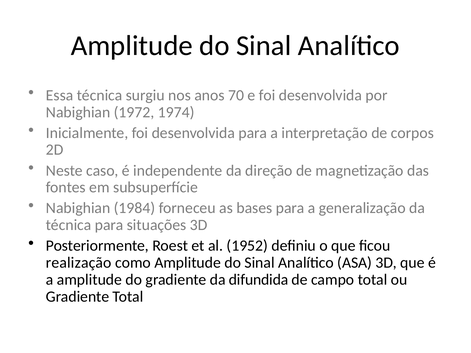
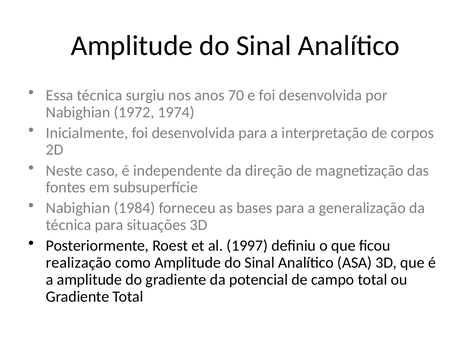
1952: 1952 -> 1997
difundida: difundida -> potencial
